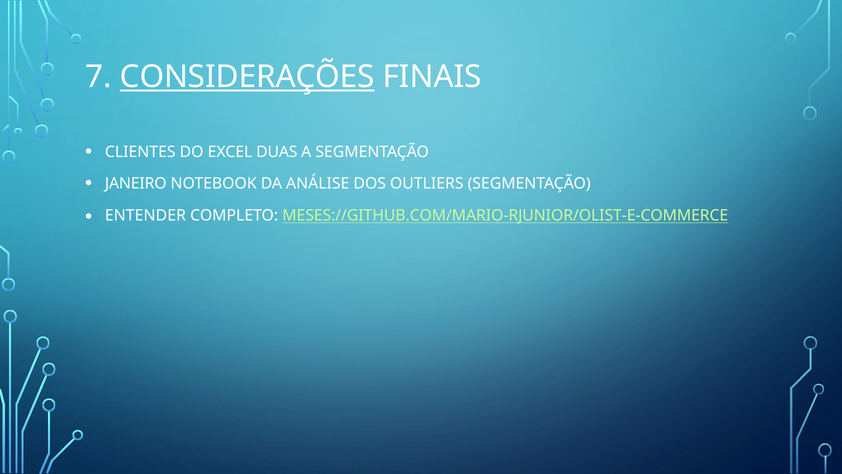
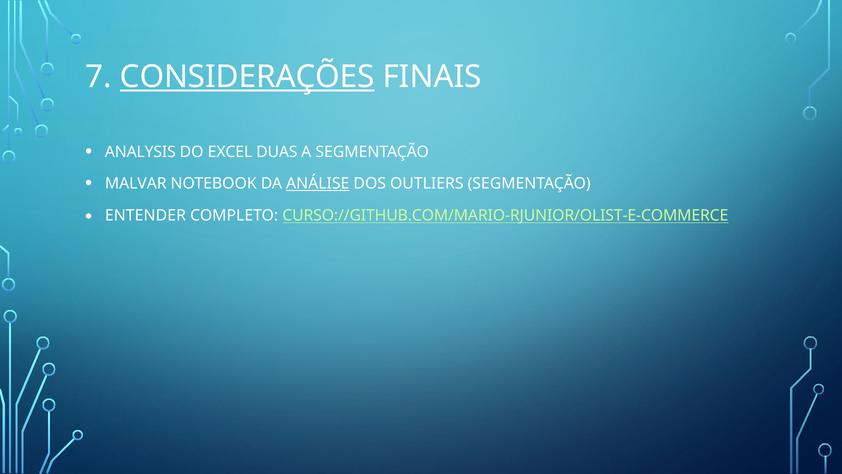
CLIENTES: CLIENTES -> ANALYSIS
JANEIRO: JANEIRO -> MALVAR
ANÁLISE underline: none -> present
MESES://GITHUB.COM/MARIO-RJUNIOR/OLIST-E-COMMERCE: MESES://GITHUB.COM/MARIO-RJUNIOR/OLIST-E-COMMERCE -> CURSO://GITHUB.COM/MARIO-RJUNIOR/OLIST-E-COMMERCE
